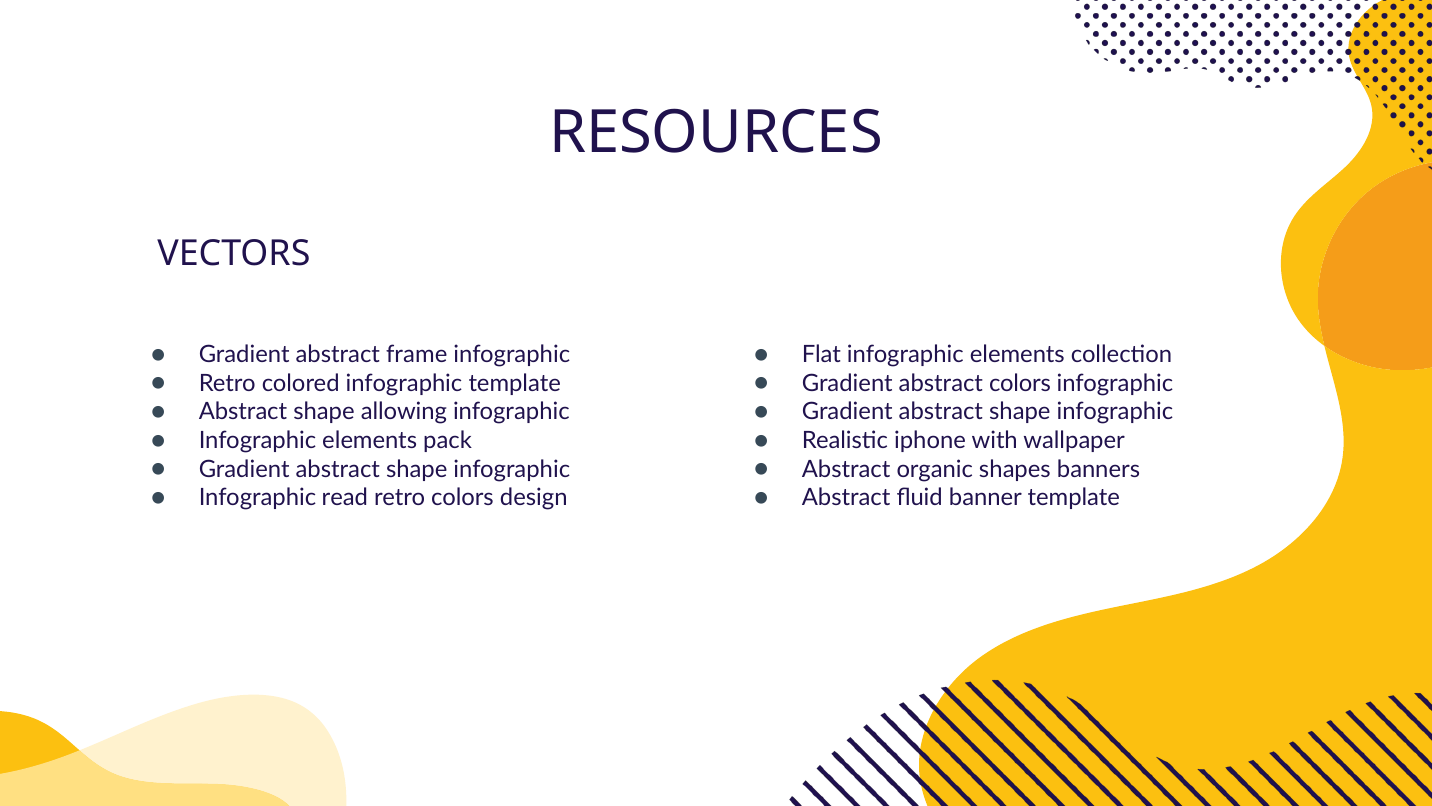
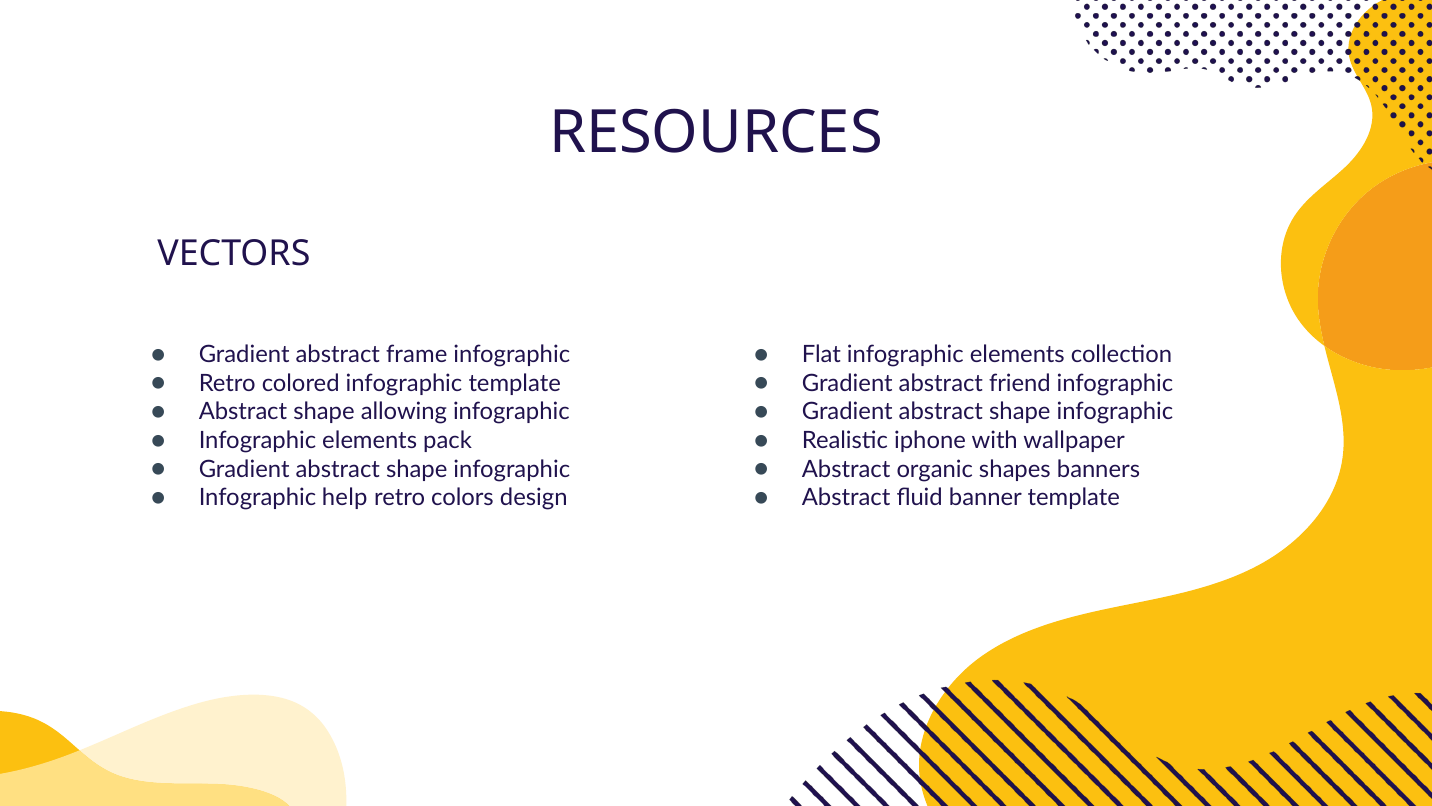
abstract colors: colors -> friend
read: read -> help
